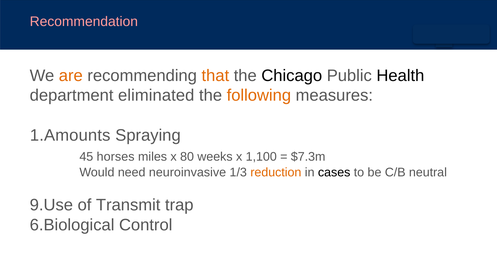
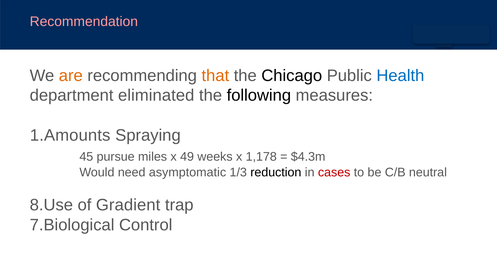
Health colour: black -> blue
following colour: orange -> black
horses: horses -> pursue
80: 80 -> 49
1,100: 1,100 -> 1,178
$7.3m: $7.3m -> $4.3m
neuroinvasive: neuroinvasive -> asymptomatic
reduction colour: orange -> black
cases colour: black -> red
9.Use: 9.Use -> 8.Use
Transmit: Transmit -> Gradient
6.Biological: 6.Biological -> 7.Biological
